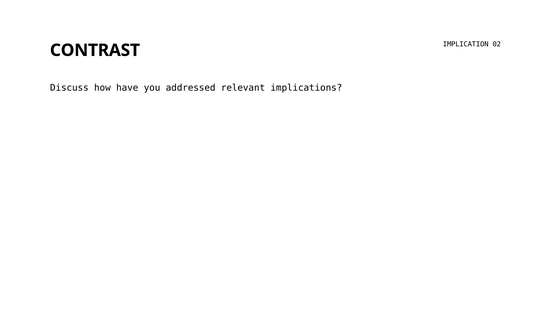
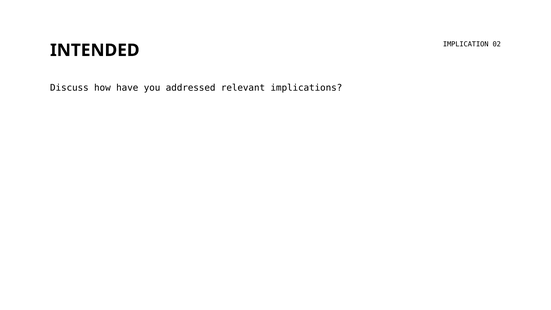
CONTRAST: CONTRAST -> INTENDED
